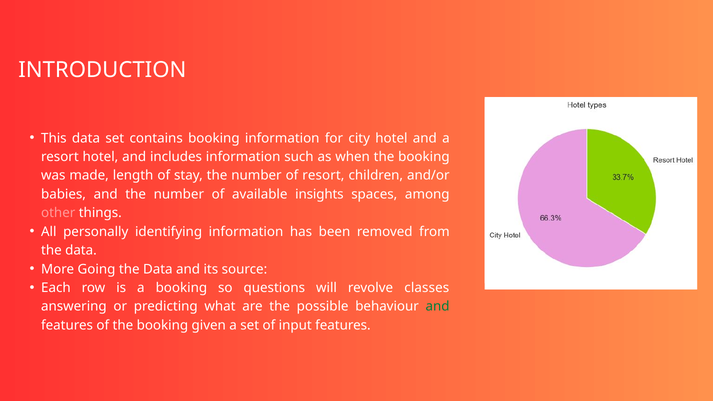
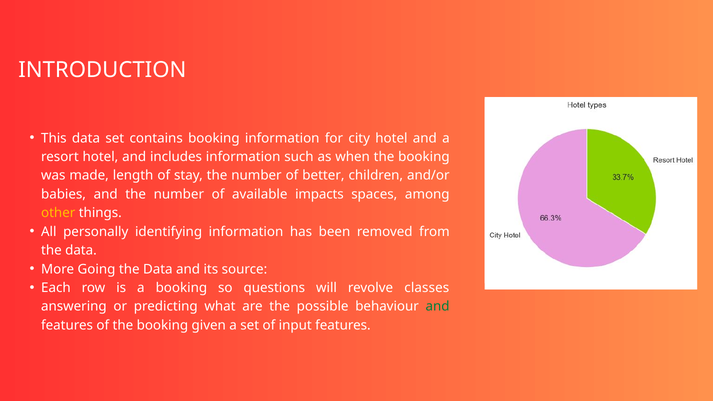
of resort: resort -> better
insights: insights -> impacts
other colour: pink -> yellow
